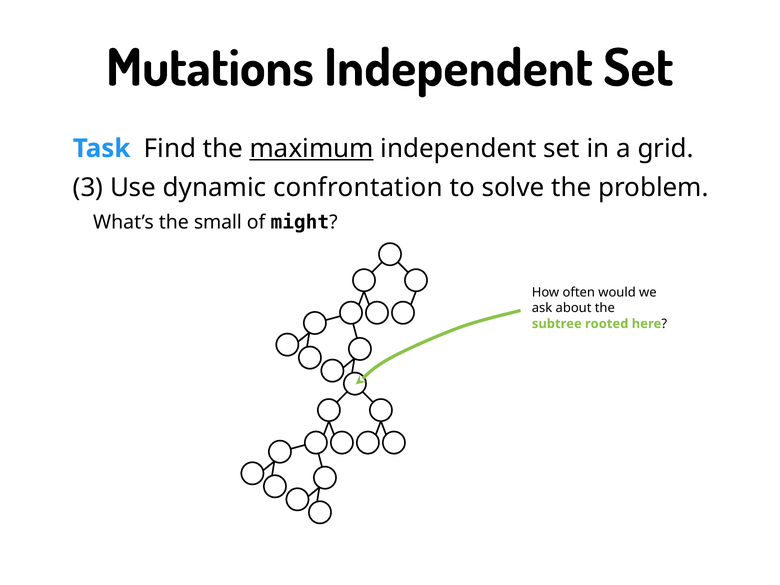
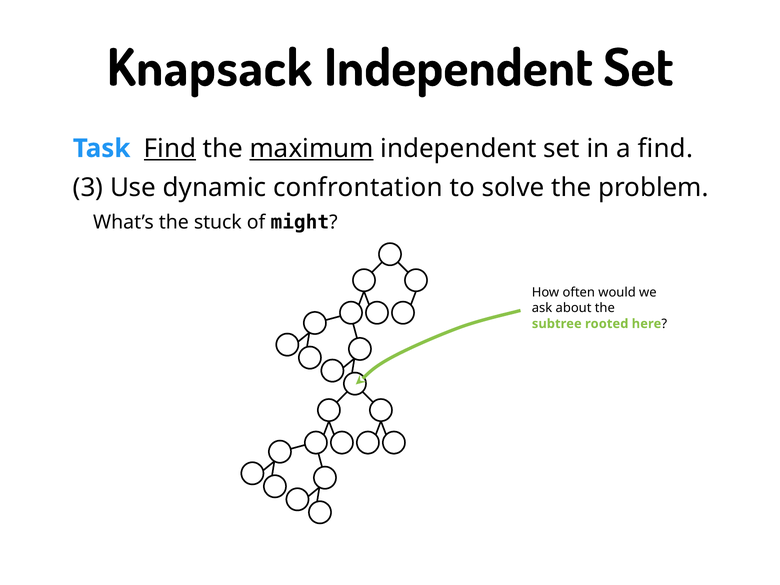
Mutations: Mutations -> Knapsack
Find at (170, 148) underline: none -> present
a grid: grid -> find
small: small -> stuck
